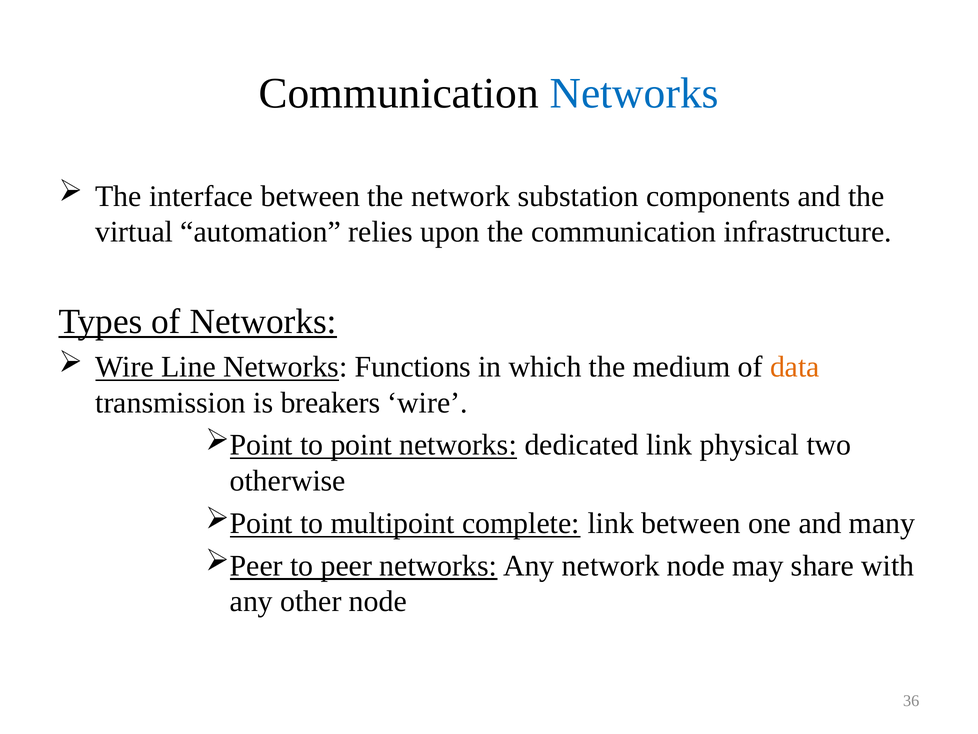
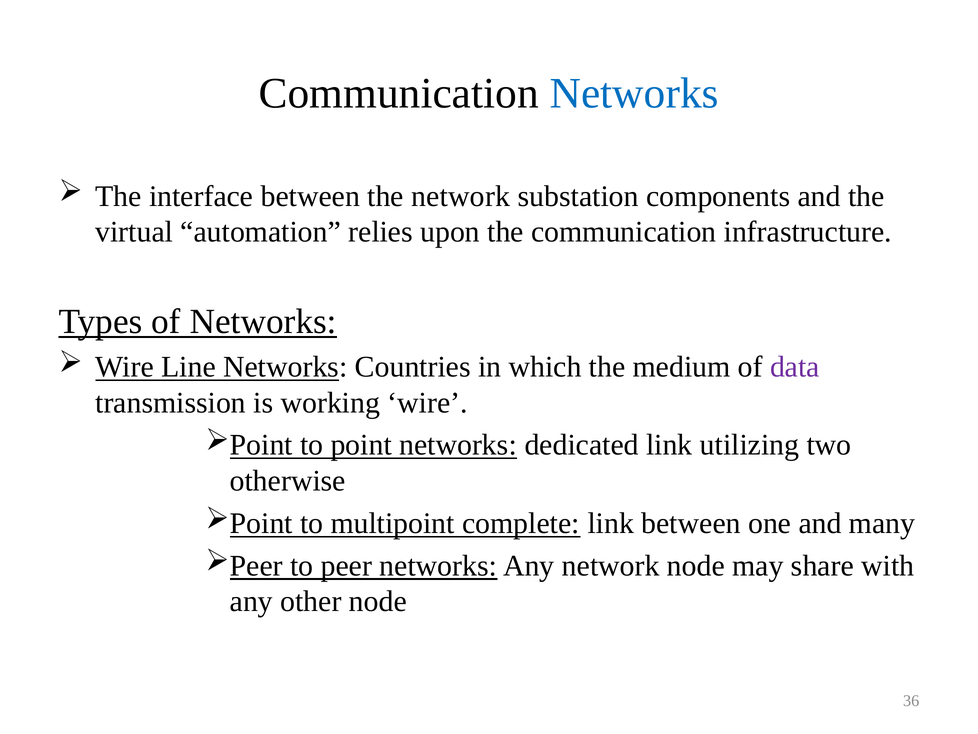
Functions: Functions -> Countries
data colour: orange -> purple
breakers: breakers -> working
physical: physical -> utilizing
